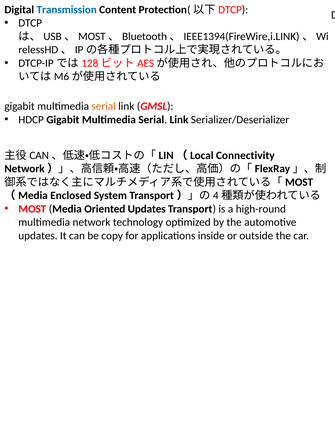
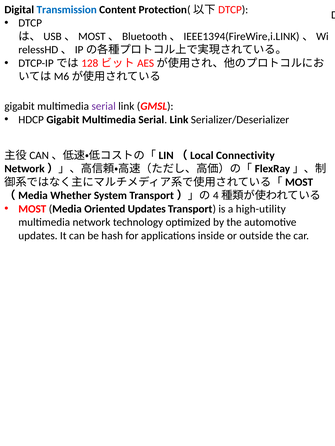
serial at (104, 106) colour: orange -> purple
Enclosed: Enclosed -> Whether
high-round: high-round -> high-utility
copy: copy -> hash
